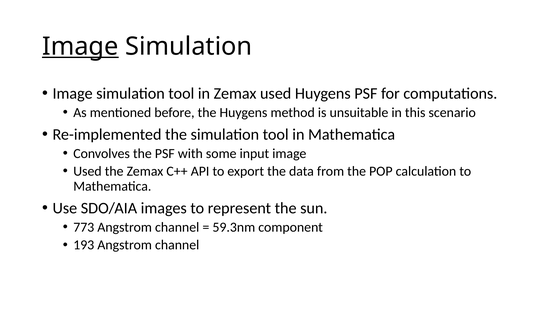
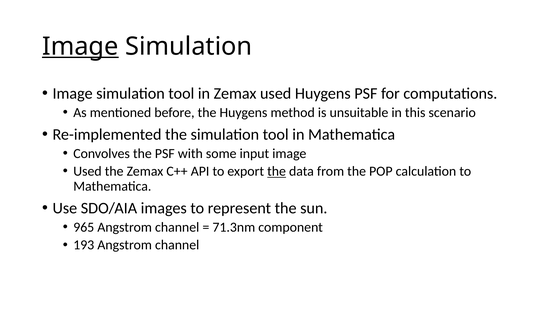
the at (277, 171) underline: none -> present
773: 773 -> 965
59.3nm: 59.3nm -> 71.3nm
